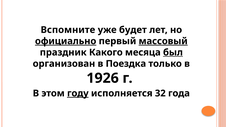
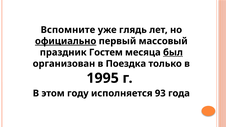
будет: будет -> глядь
массовый underline: present -> none
Какого: Какого -> Гостем
1926: 1926 -> 1995
году underline: present -> none
32: 32 -> 93
